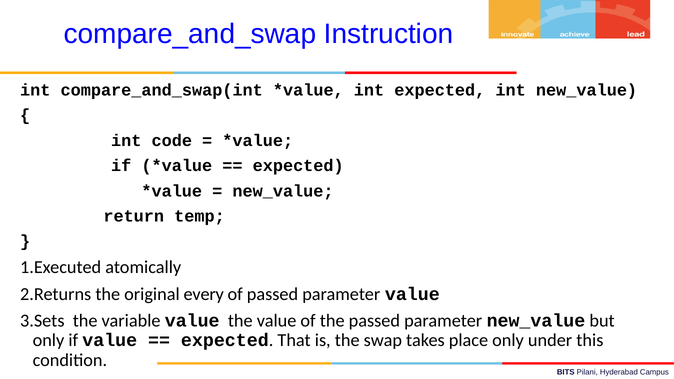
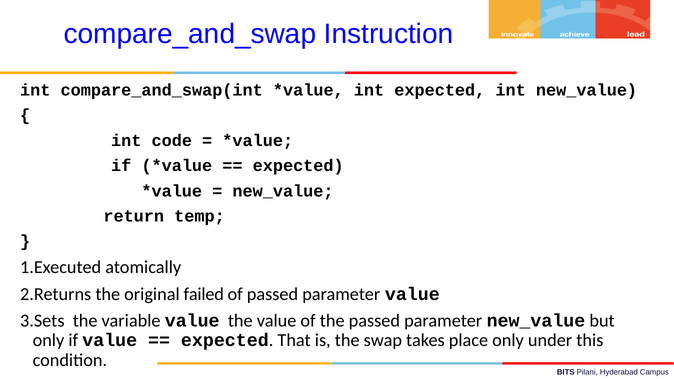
every: every -> failed
